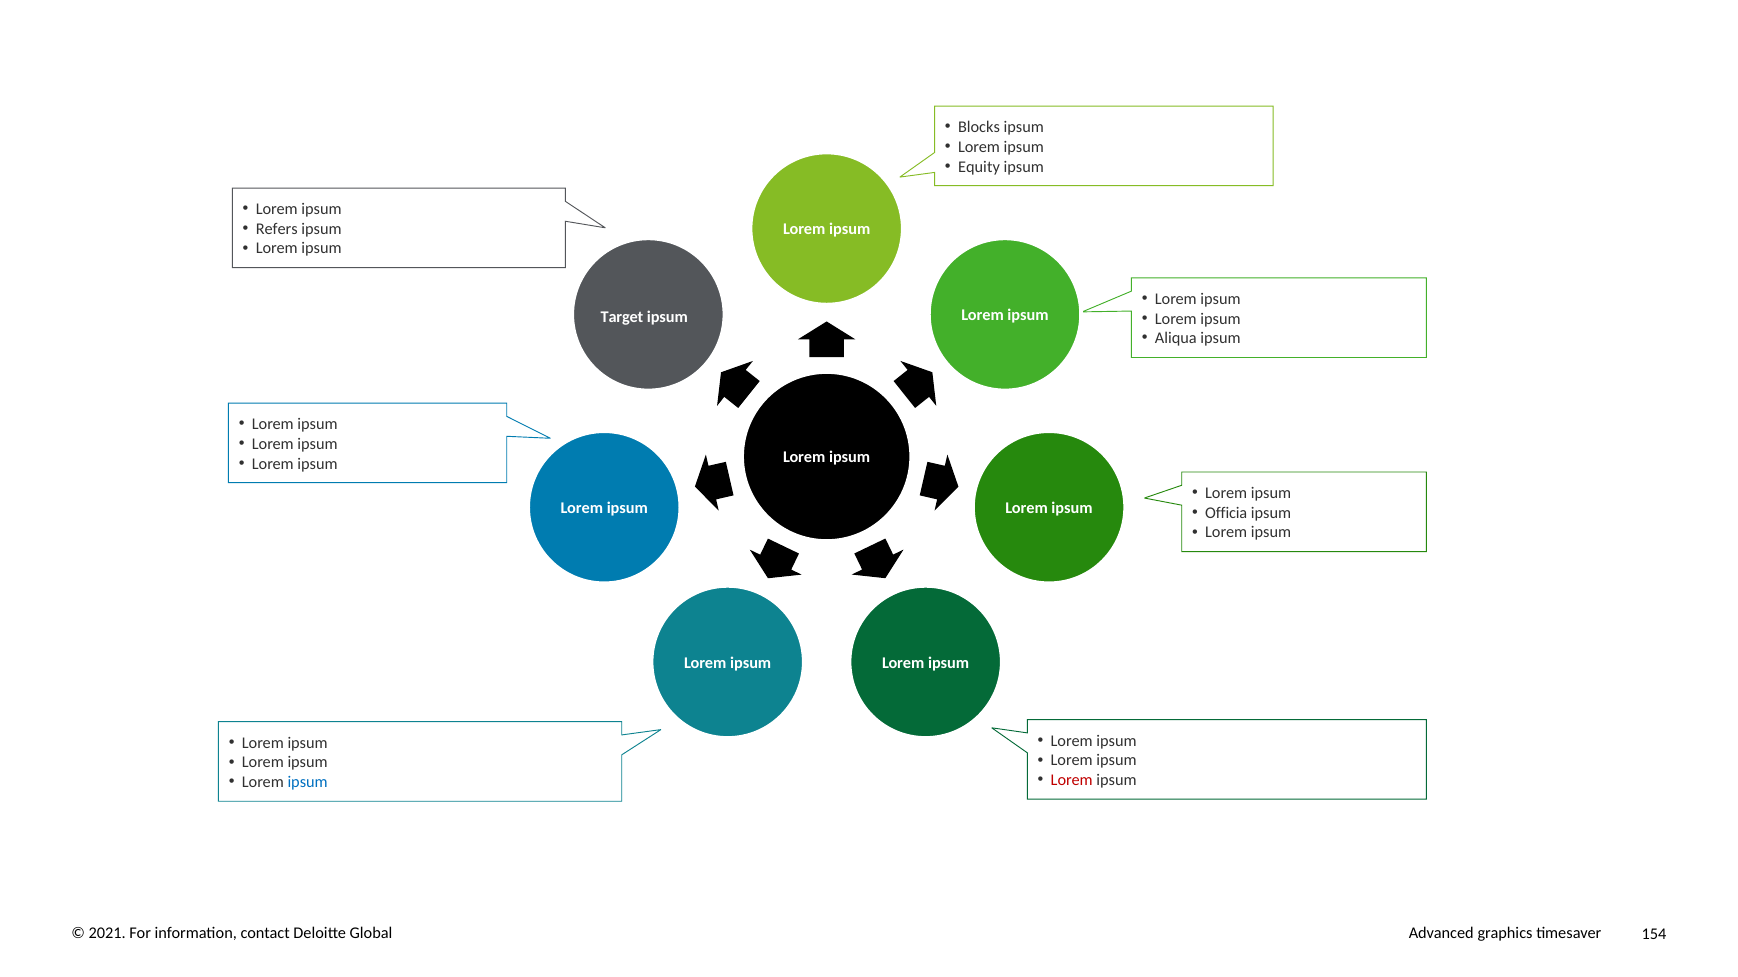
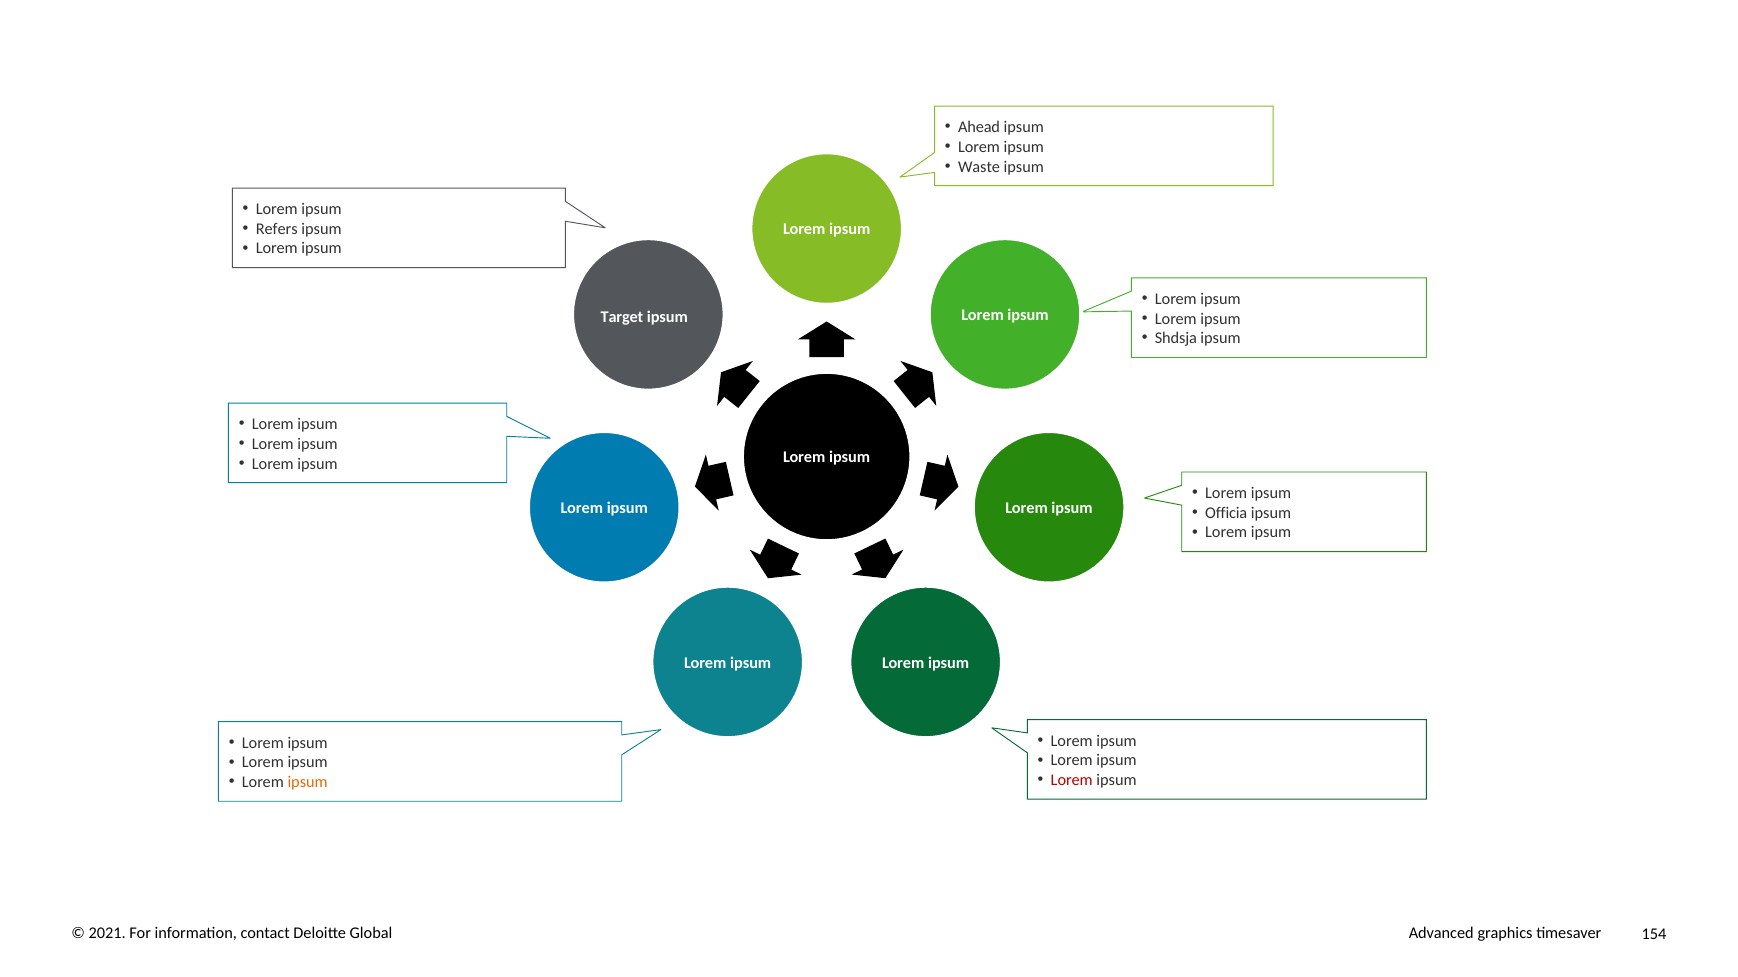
Blocks: Blocks -> Ahead
Equity: Equity -> Waste
Aliqua: Aliqua -> Shdsja
ipsum at (308, 783) colour: blue -> orange
